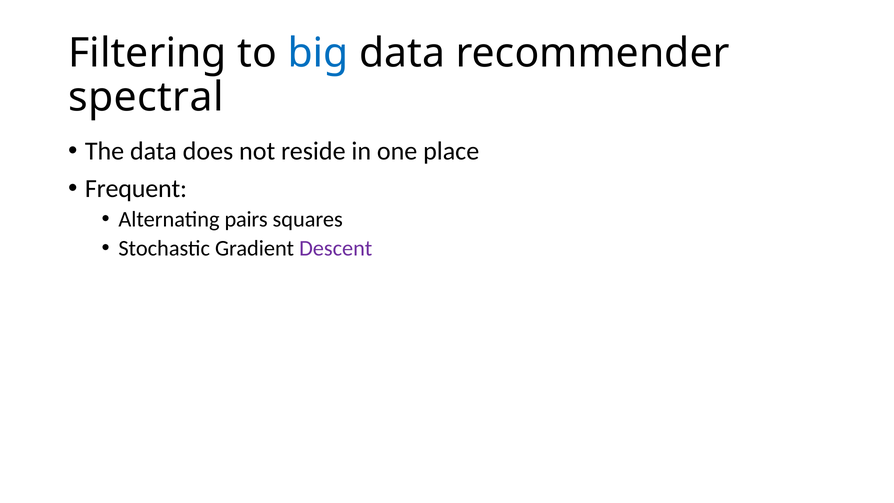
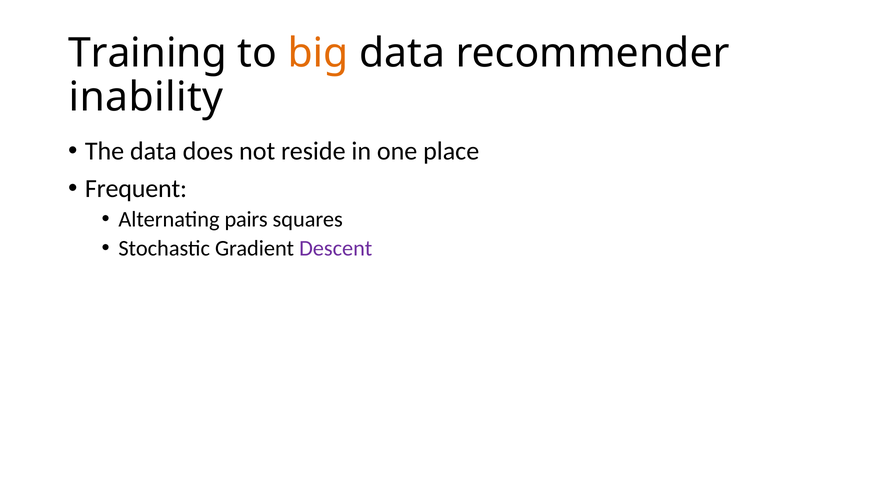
Filtering: Filtering -> Training
big colour: blue -> orange
spectral: spectral -> inability
